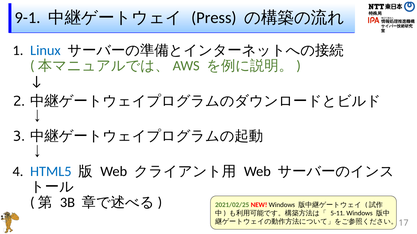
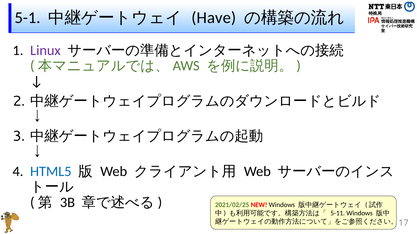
9-1: 9-1 -> 5-1
Press: Press -> Have
Linux colour: blue -> purple
